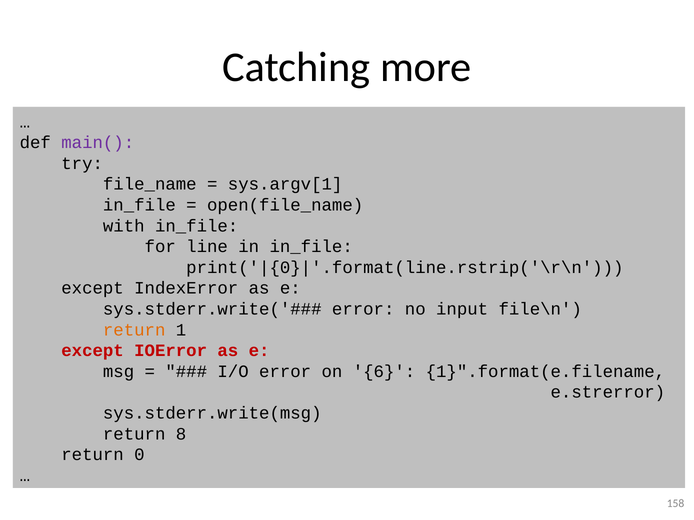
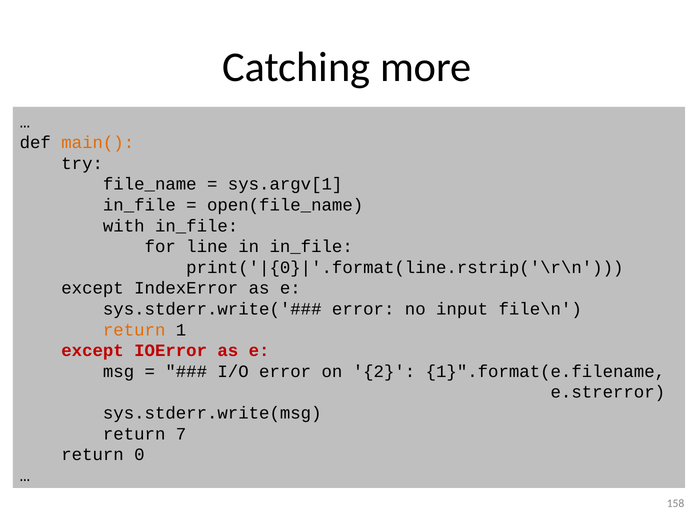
main( colour: purple -> orange
6: 6 -> 2
8: 8 -> 7
